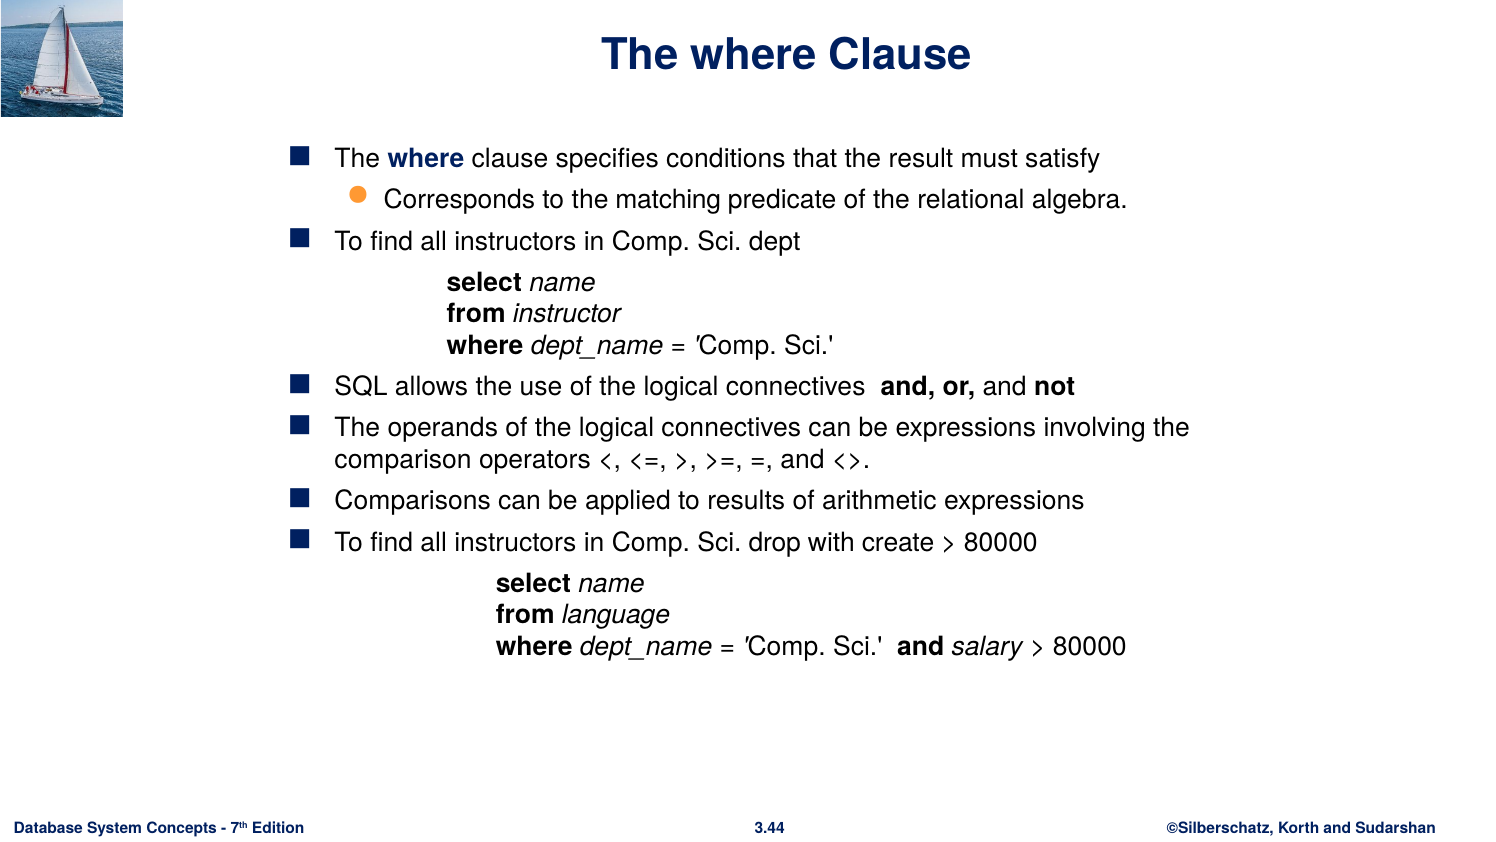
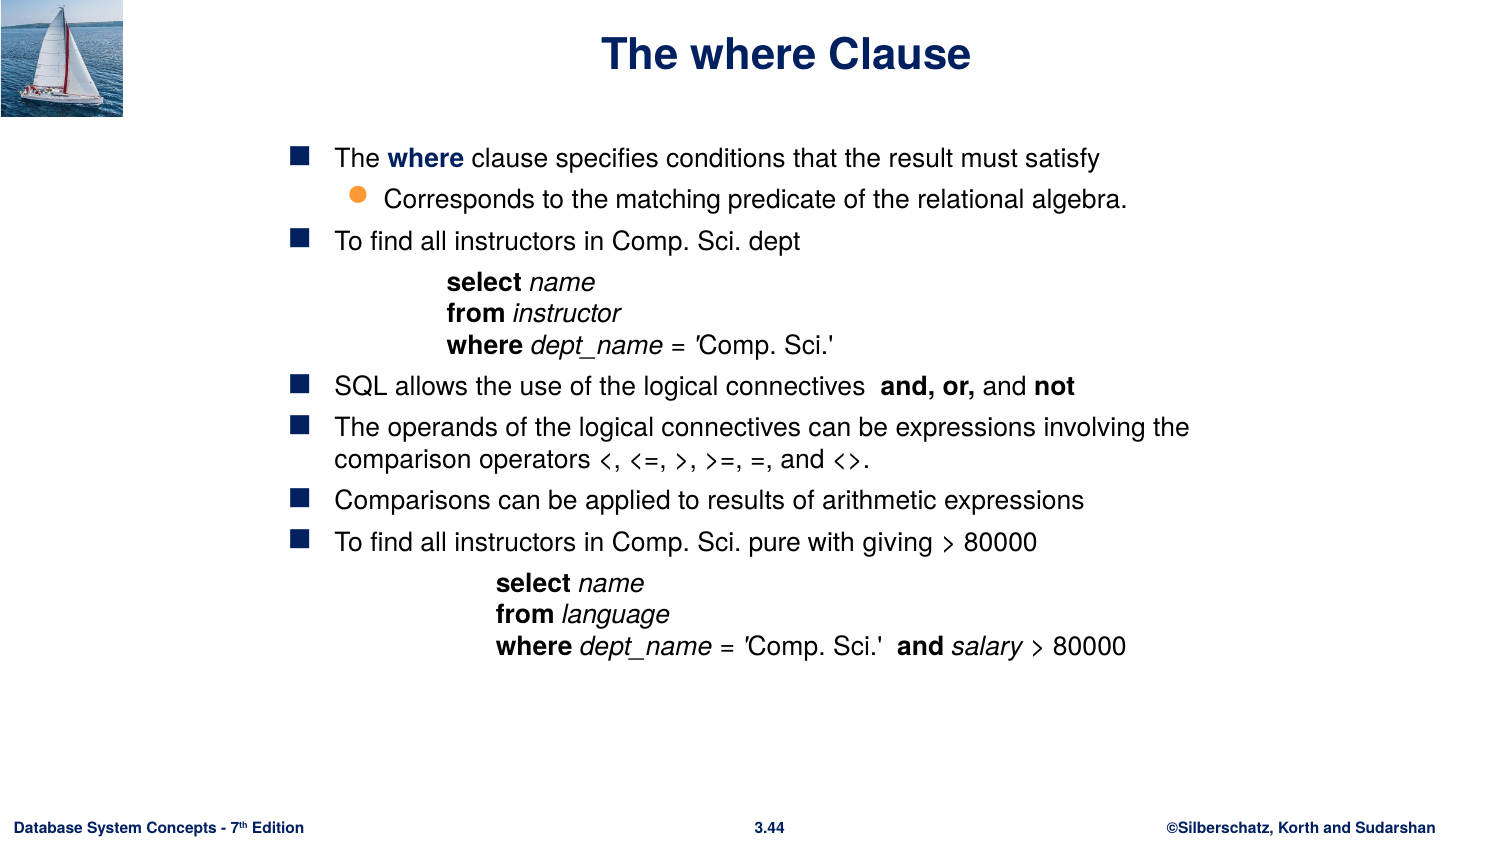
drop: drop -> pure
create: create -> giving
